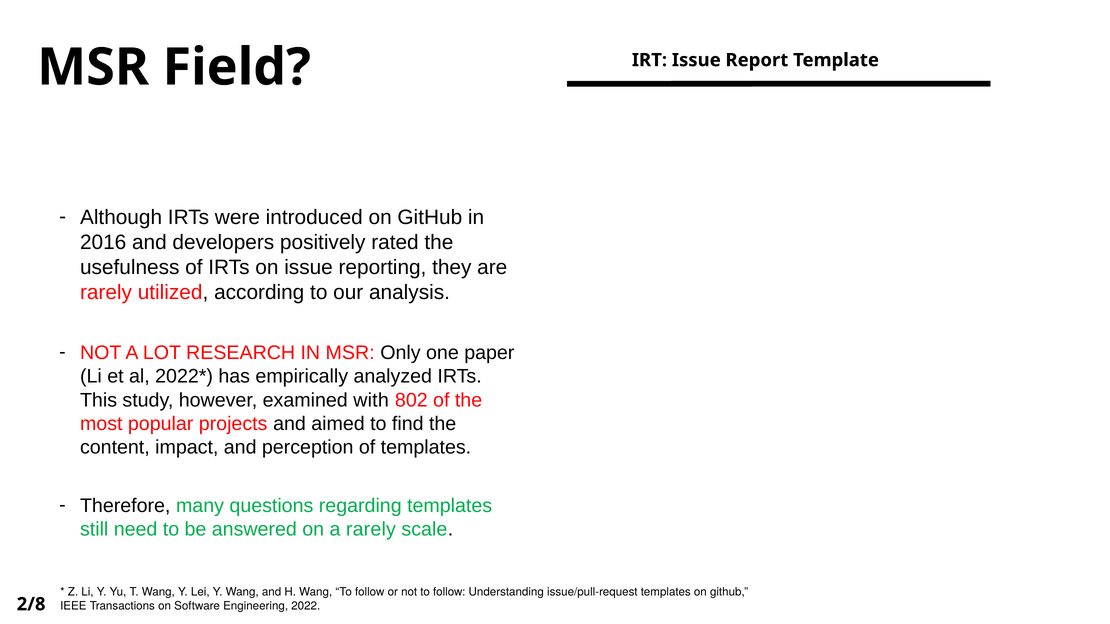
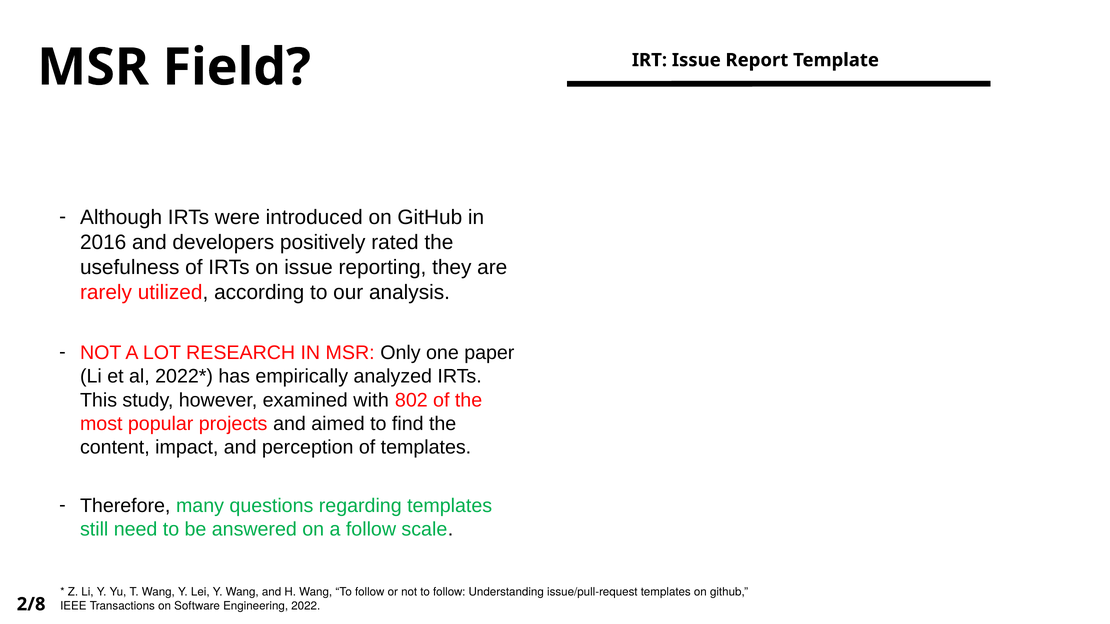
a rarely: rarely -> follow
